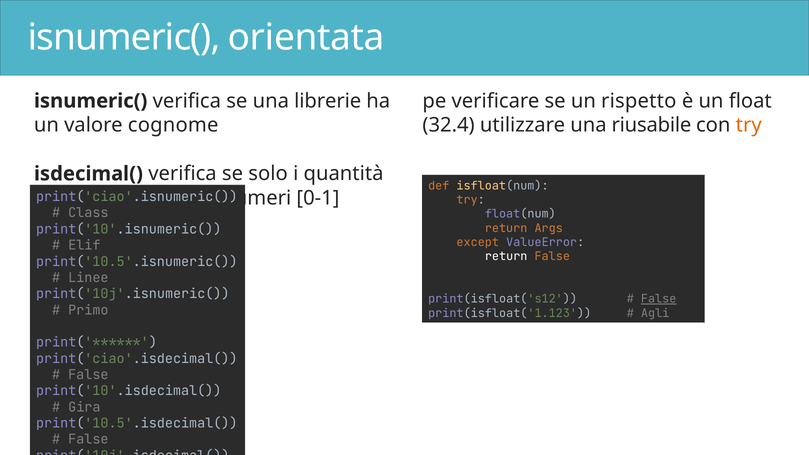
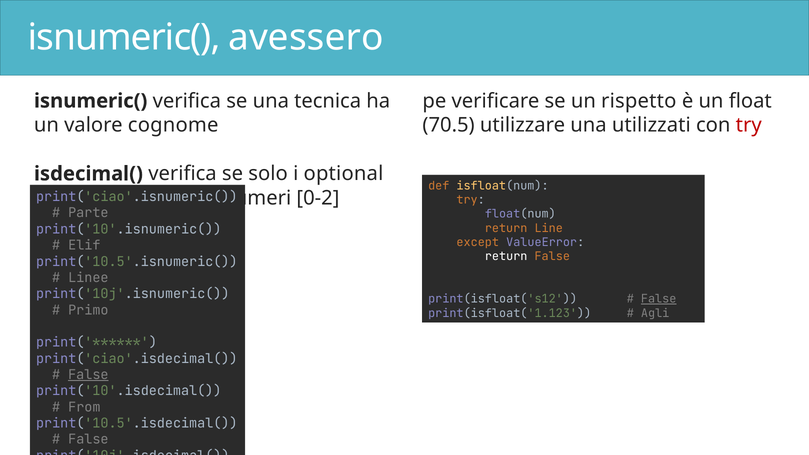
orientata: orientata -> avessero
librerie: librerie -> tecnica
32.4: 32.4 -> 70.5
riusabile: riusabile -> utilizzati
try at (749, 125) colour: orange -> red
quantità: quantità -> optional
0-1: 0-1 -> 0-2
Class: Class -> Parte
Args: Args -> Line
False at (88, 375) underline: none -> present
Gira: Gira -> From
